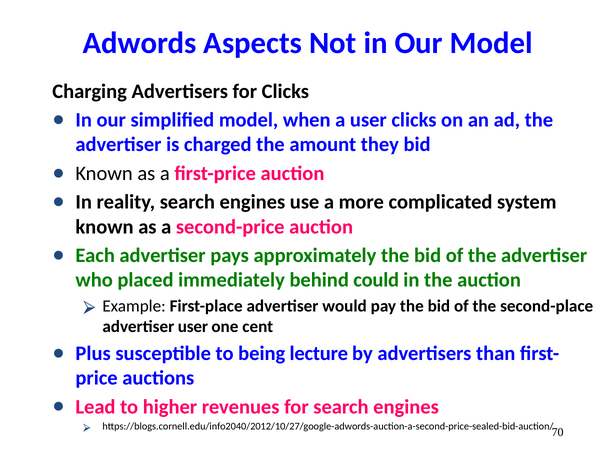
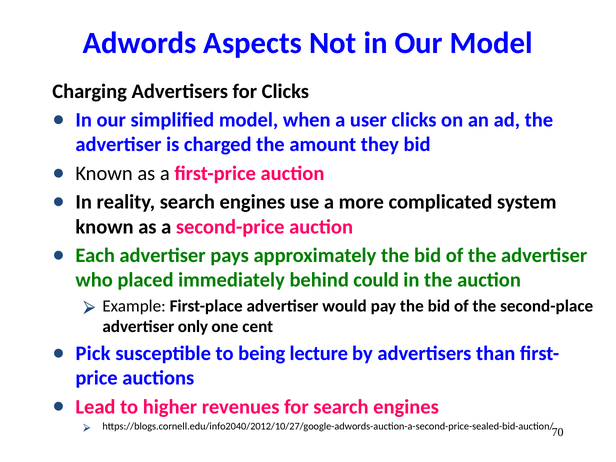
advertiser user: user -> only
Plus: Plus -> Pick
